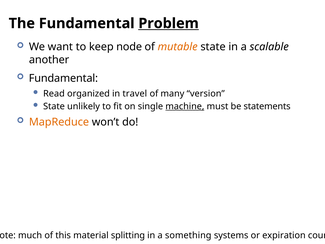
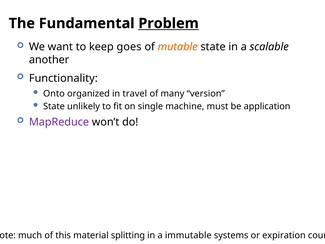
node: node -> goes
Fundamental at (63, 78): Fundamental -> Functionality
Read: Read -> Onto
machine underline: present -> none
statements: statements -> application
MapReduce colour: orange -> purple
something: something -> immutable
